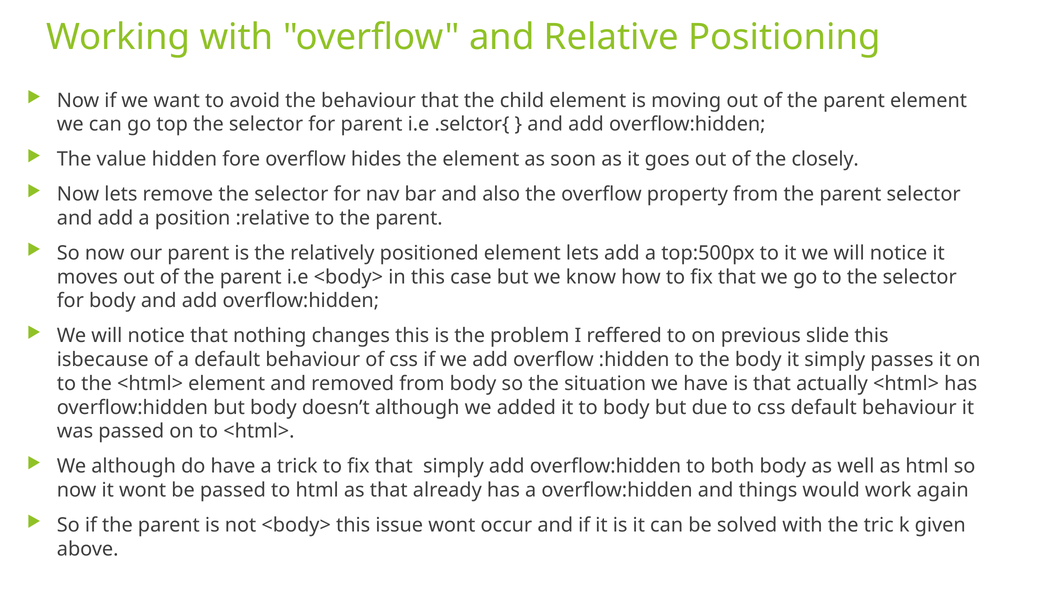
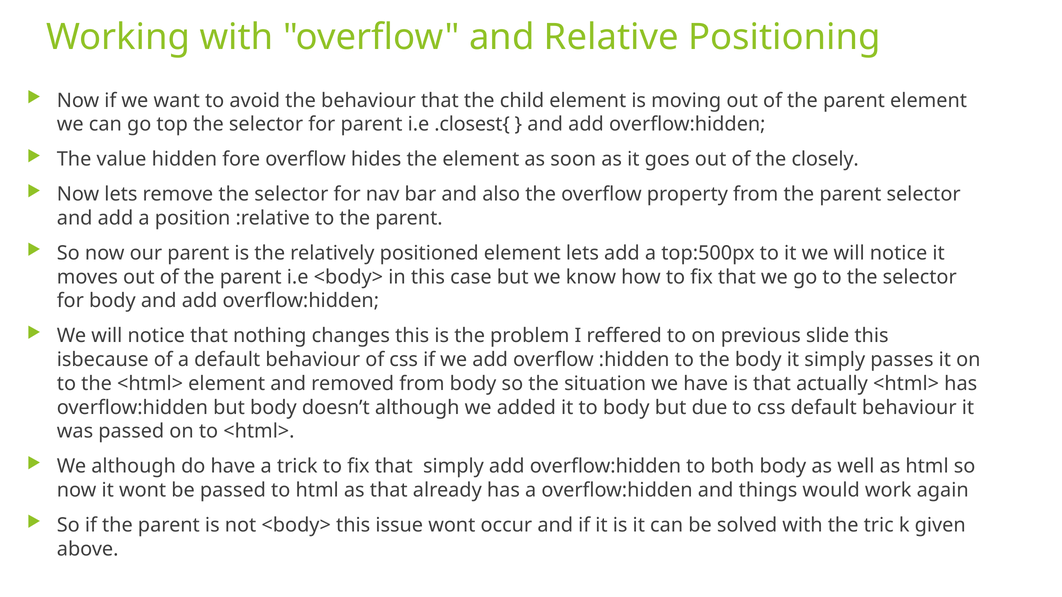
.selctor{: .selctor{ -> .closest{
